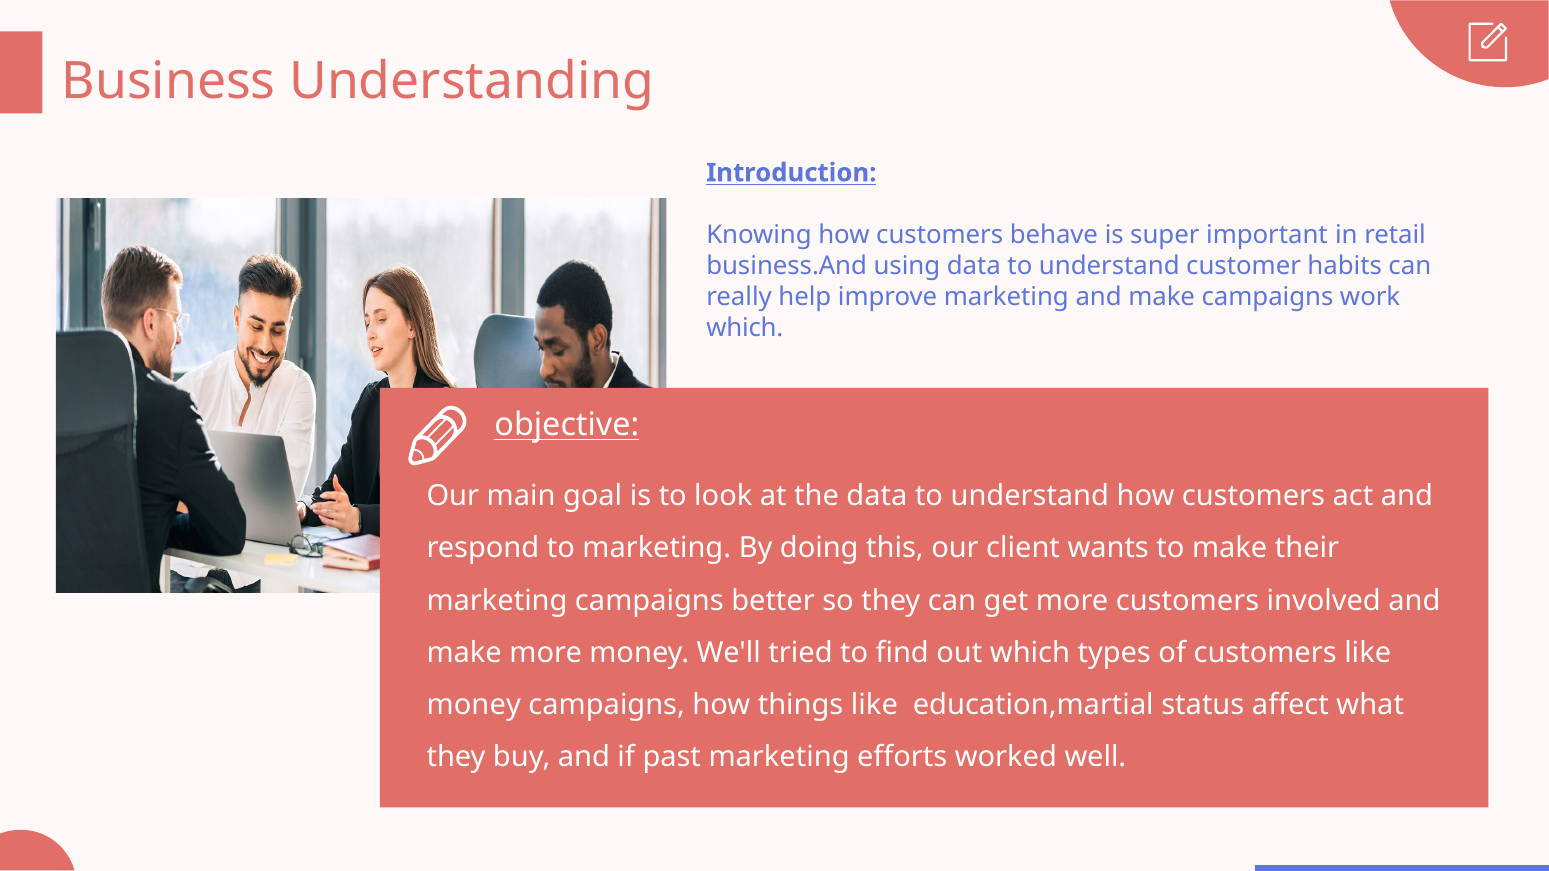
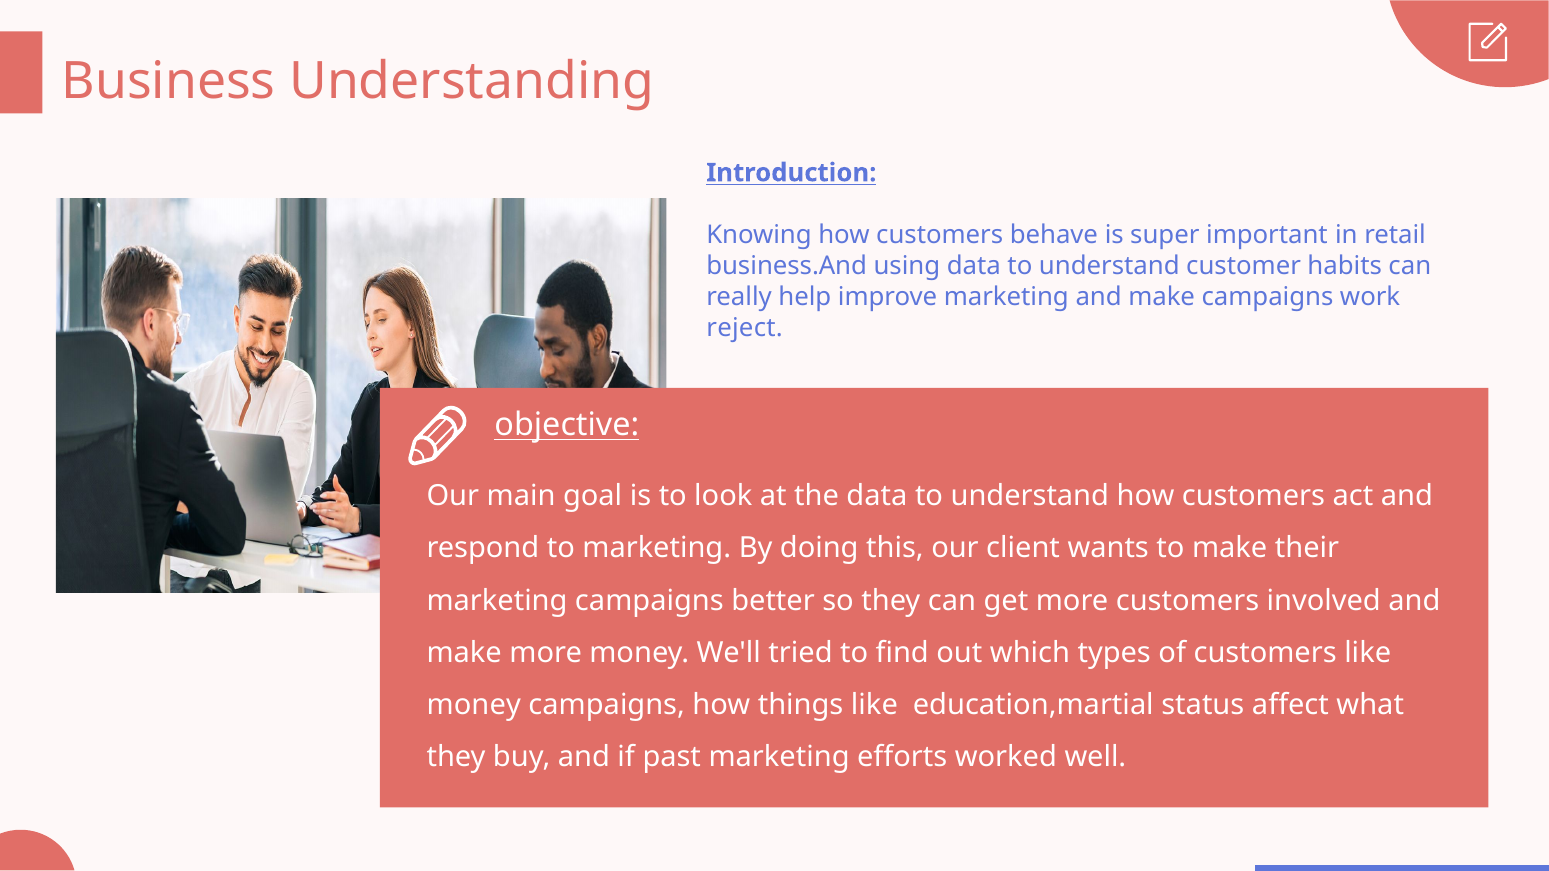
which at (745, 328): which -> reject
